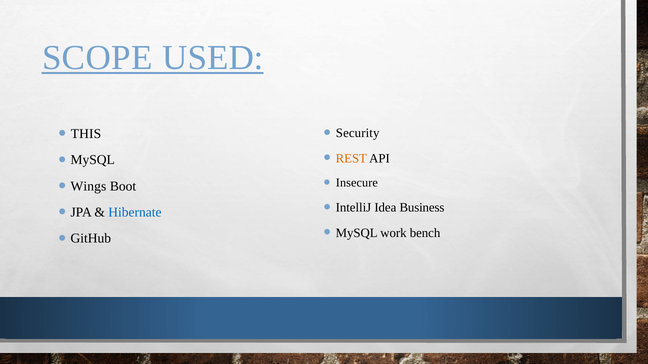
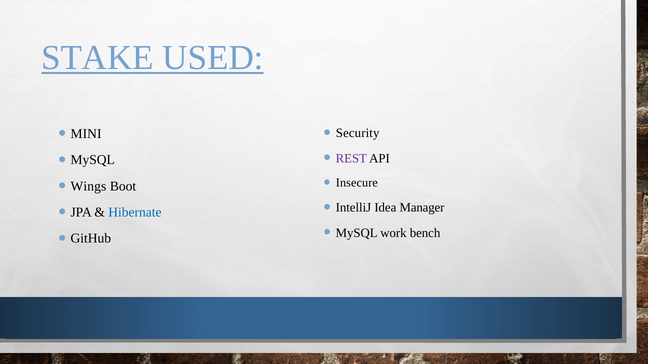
SCOPE: SCOPE -> STAKE
THIS: THIS -> MINI
REST colour: orange -> purple
Business: Business -> Manager
